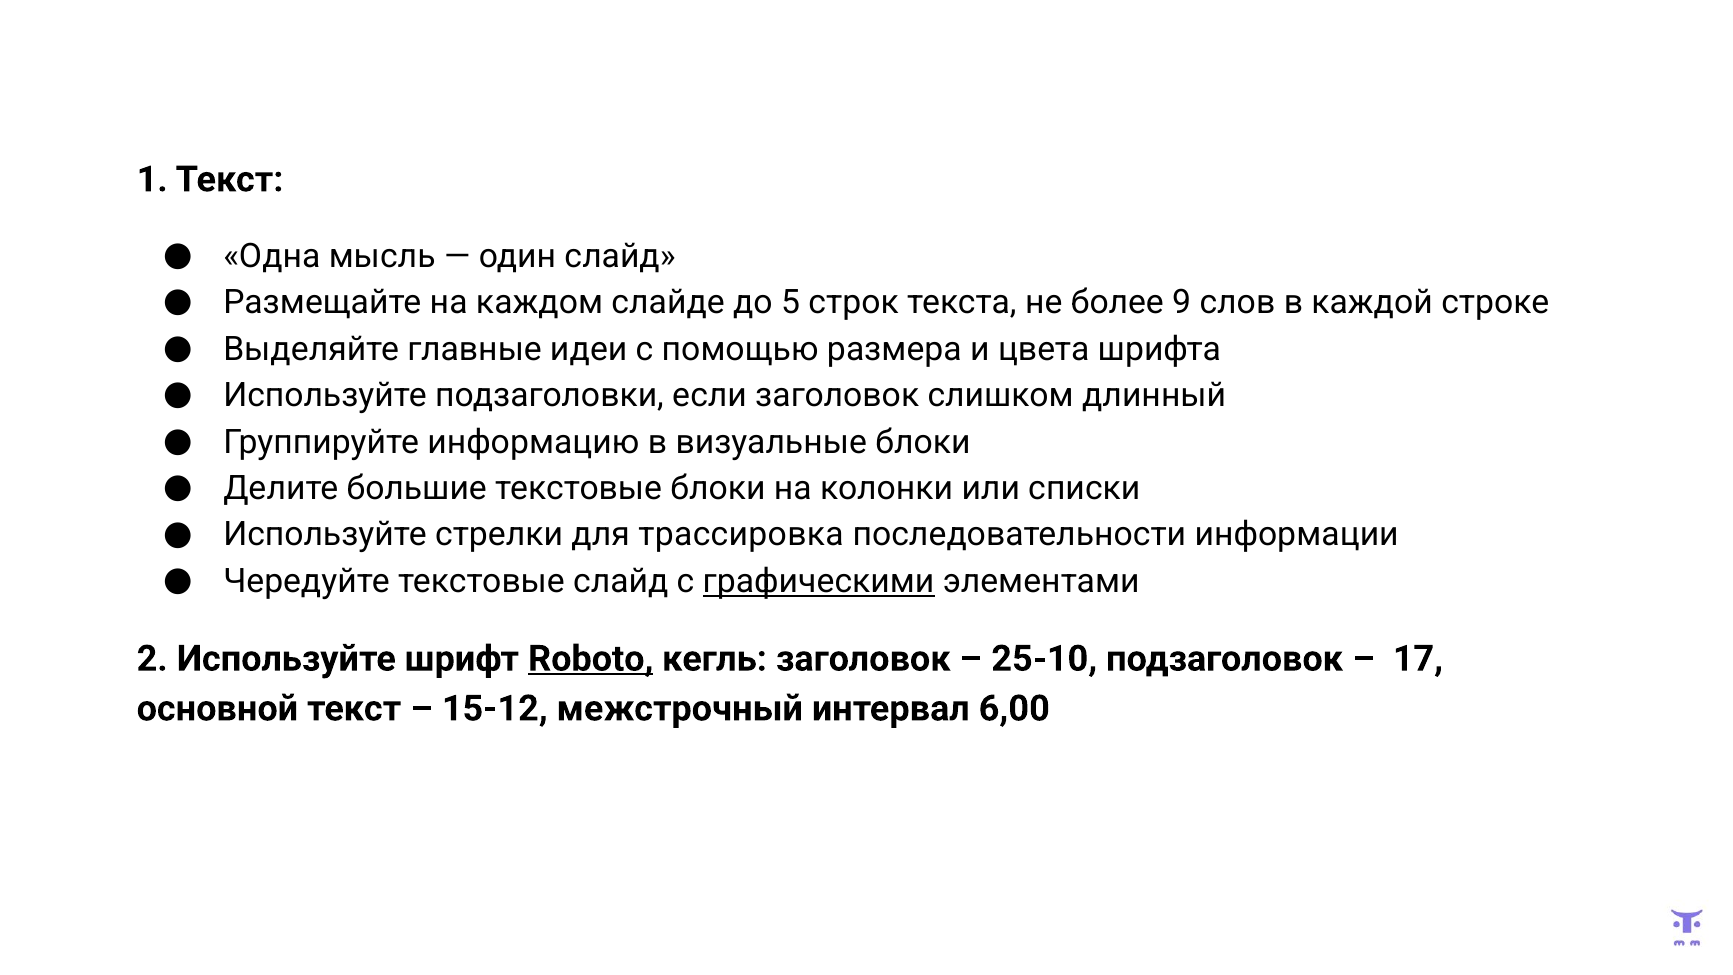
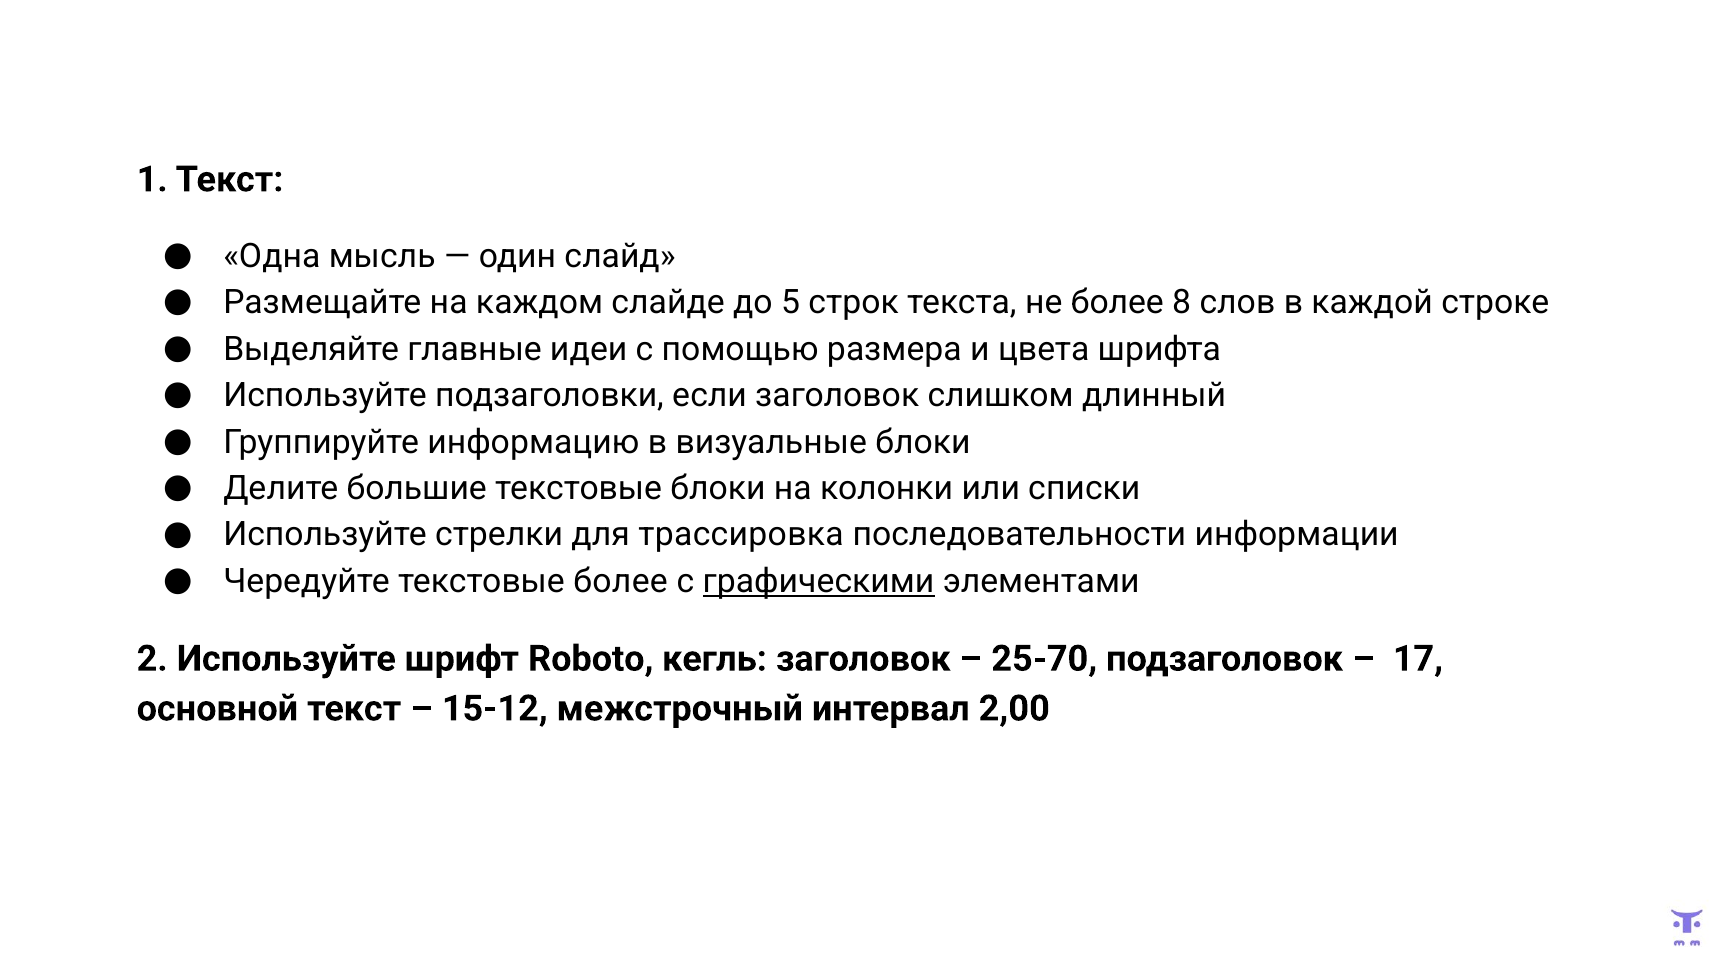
9: 9 -> 8
текстовые слайд: слайд -> более
Roboto underline: present -> none
25-10: 25-10 -> 25-70
6,00: 6,00 -> 2,00
